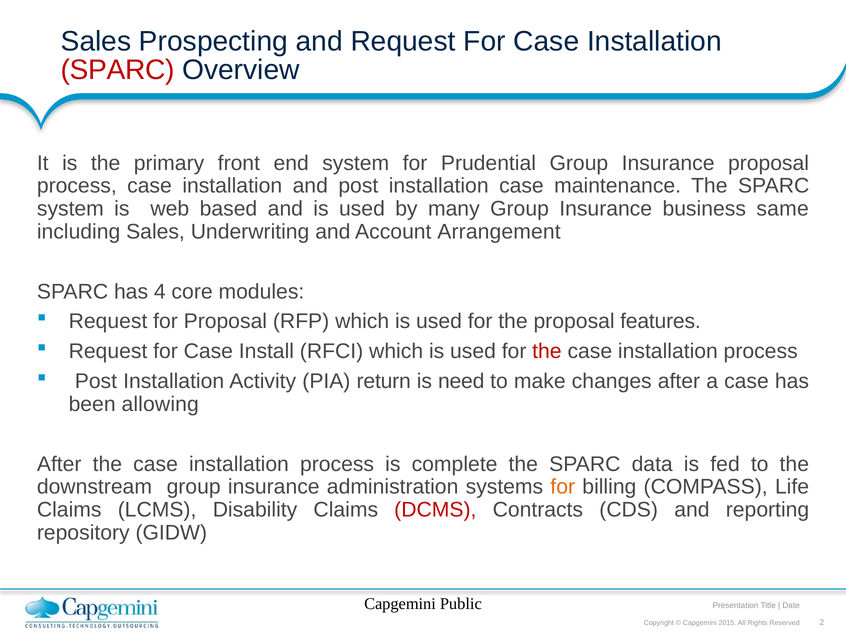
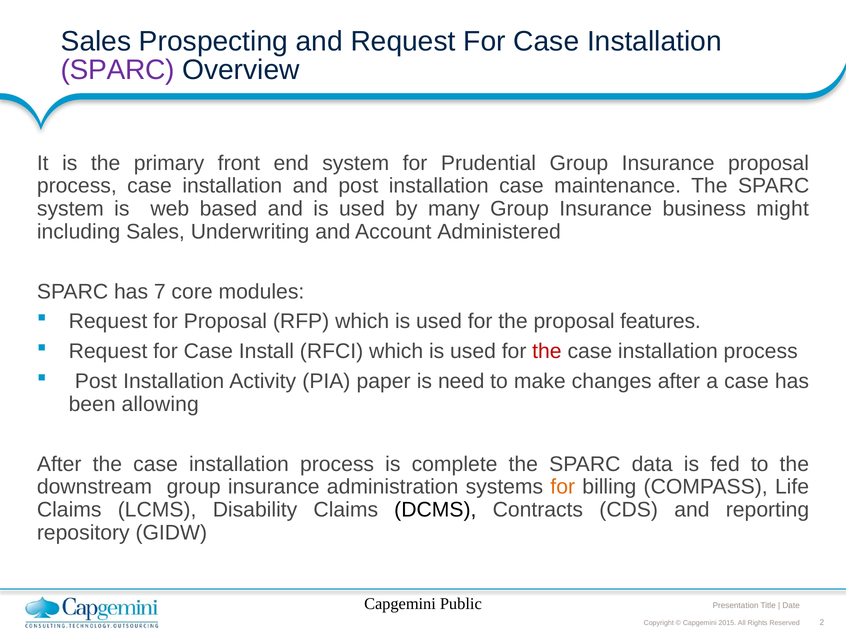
SPARC at (118, 70) colour: red -> purple
same: same -> might
Arrangement: Arrangement -> Administered
4: 4 -> 7
return: return -> paper
DCMS colour: red -> black
